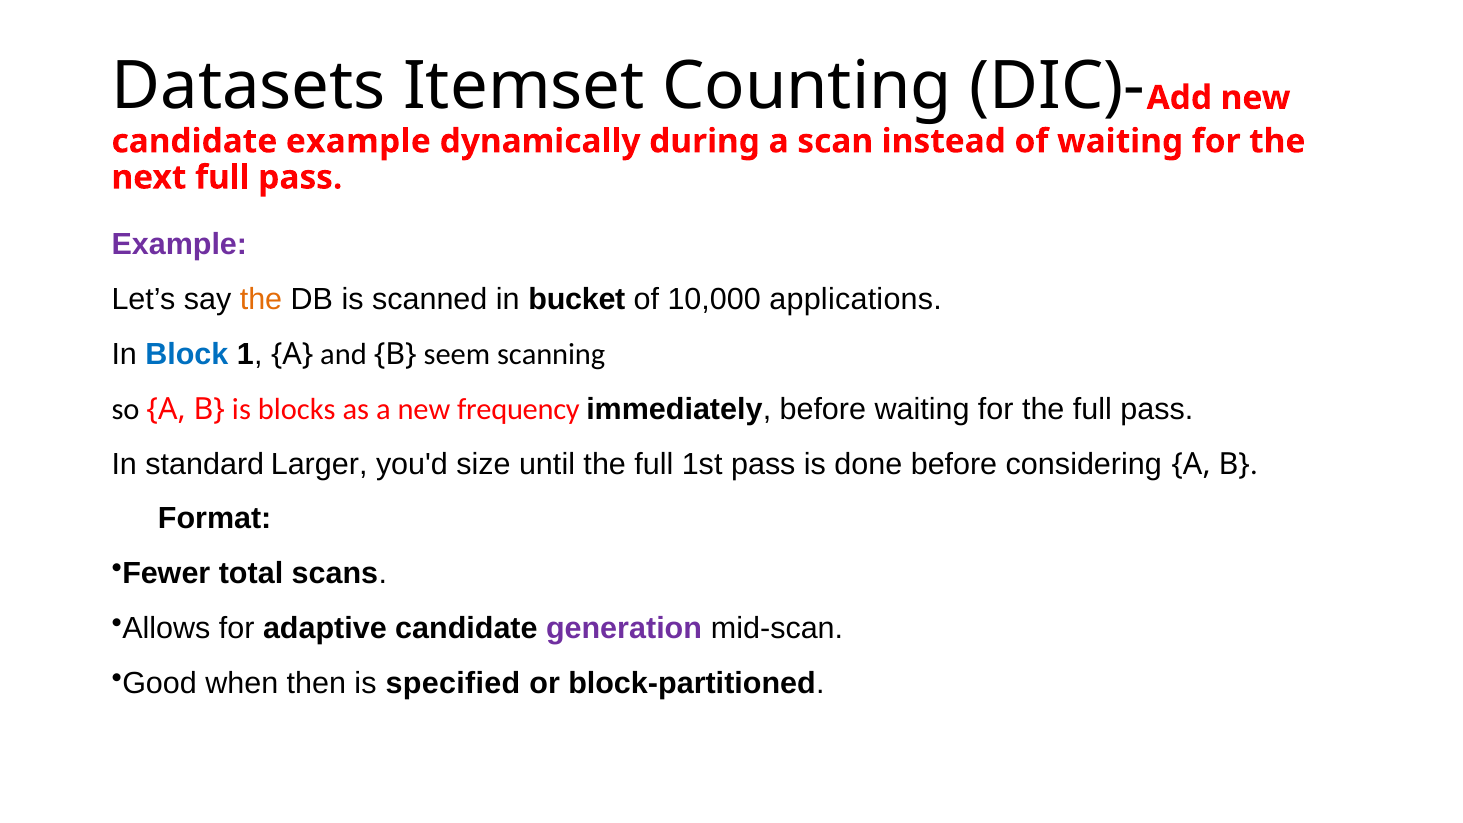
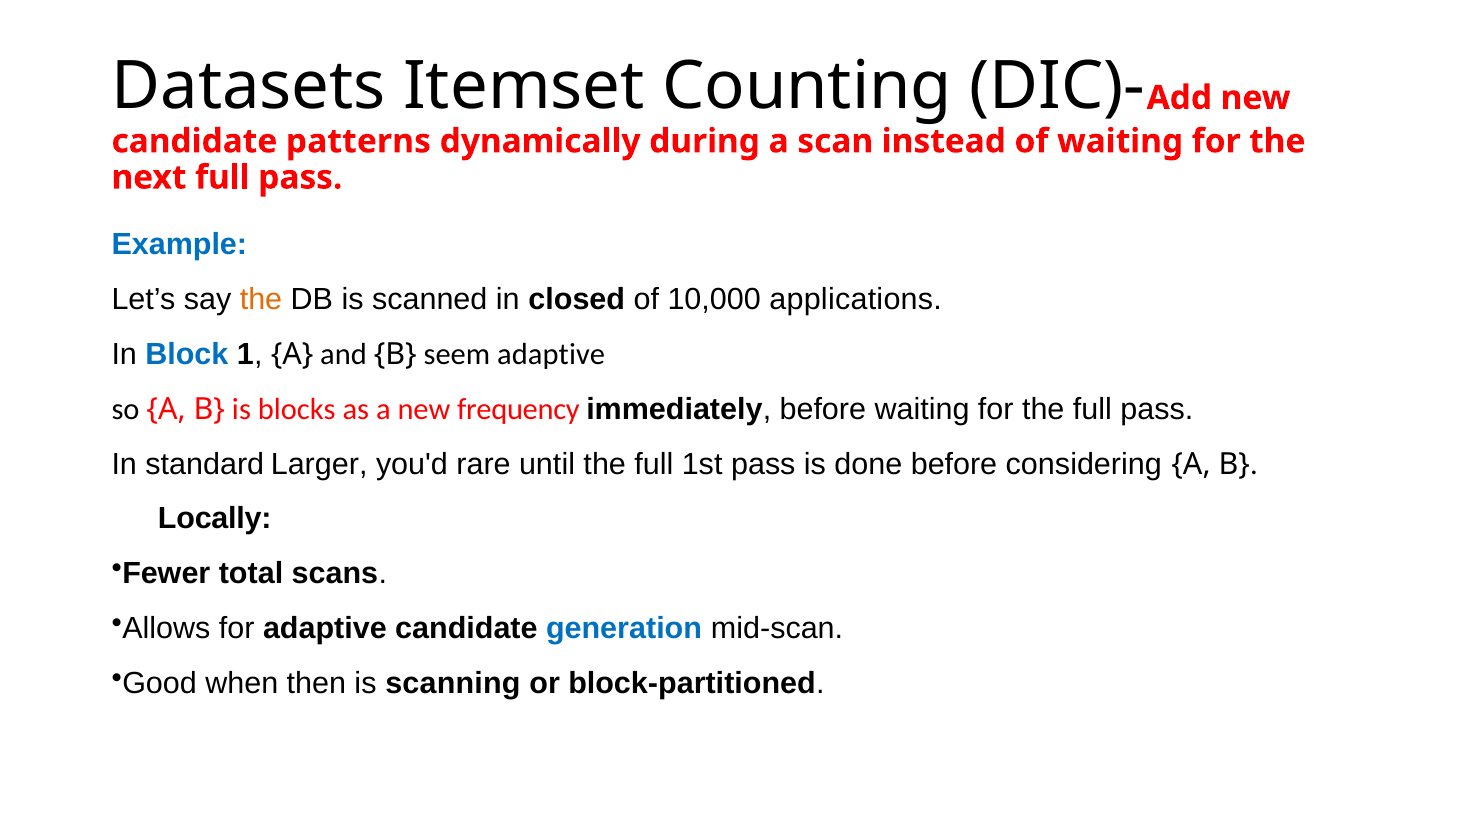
candidate example: example -> patterns
Example at (179, 245) colour: purple -> blue
bucket: bucket -> closed
seem scanning: scanning -> adaptive
size: size -> rare
Format: Format -> Locally
generation colour: purple -> blue
specified: specified -> scanning
